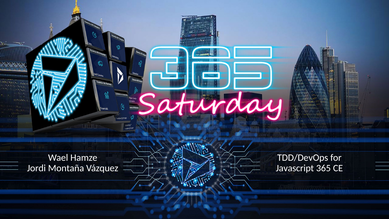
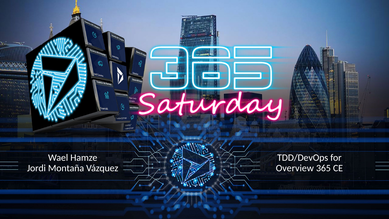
Javascript: Javascript -> Overview
